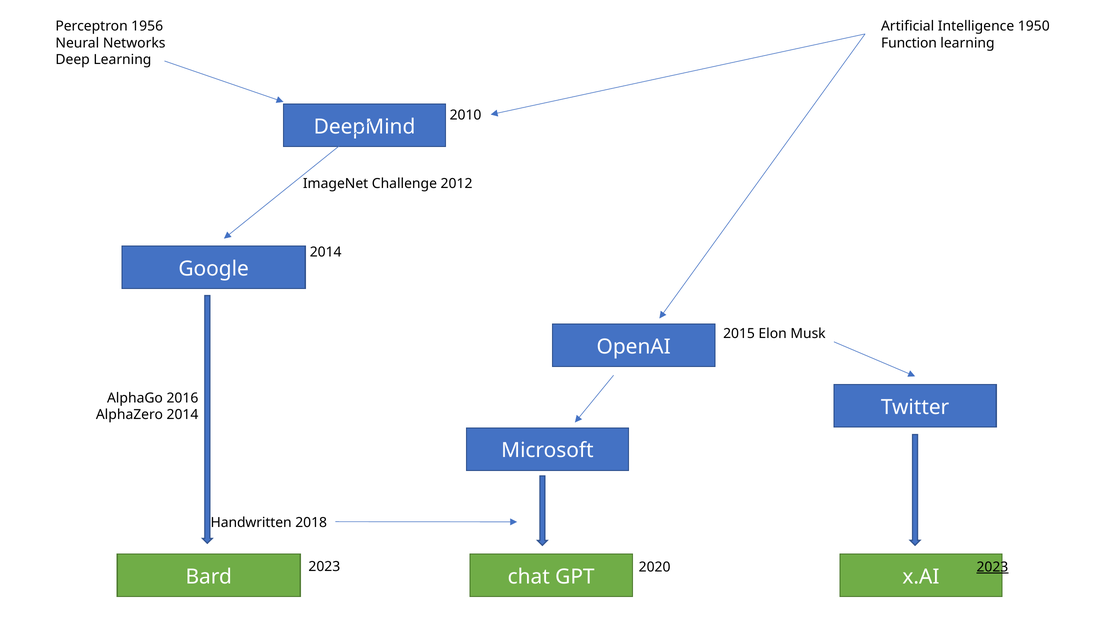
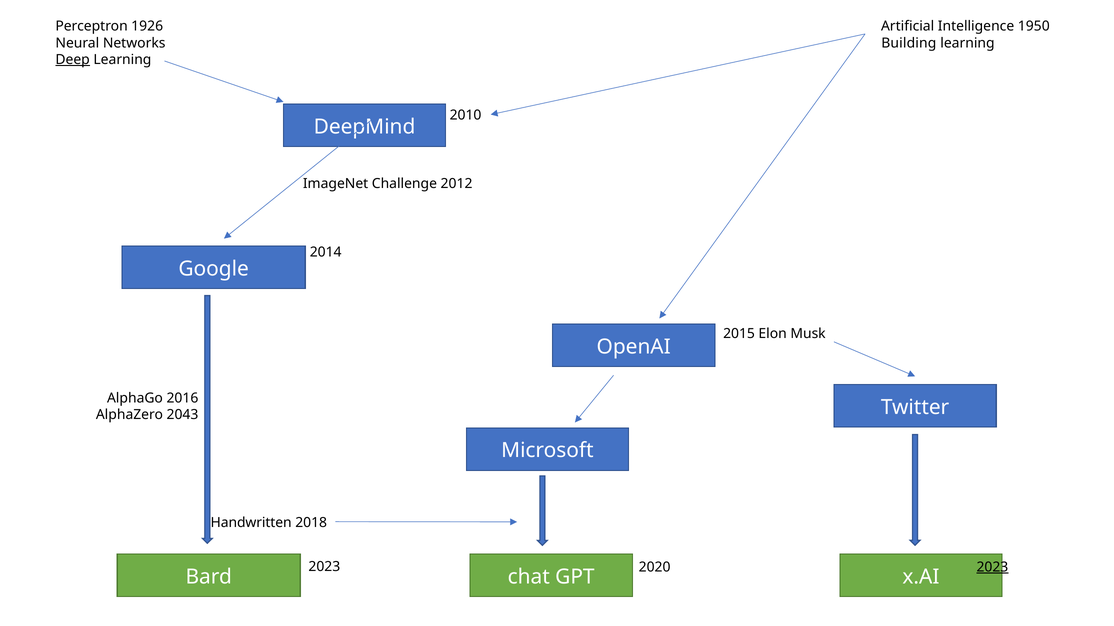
1956: 1956 -> 1926
Function: Function -> Building
Deep underline: none -> present
AlphaZero 2014: 2014 -> 2043
